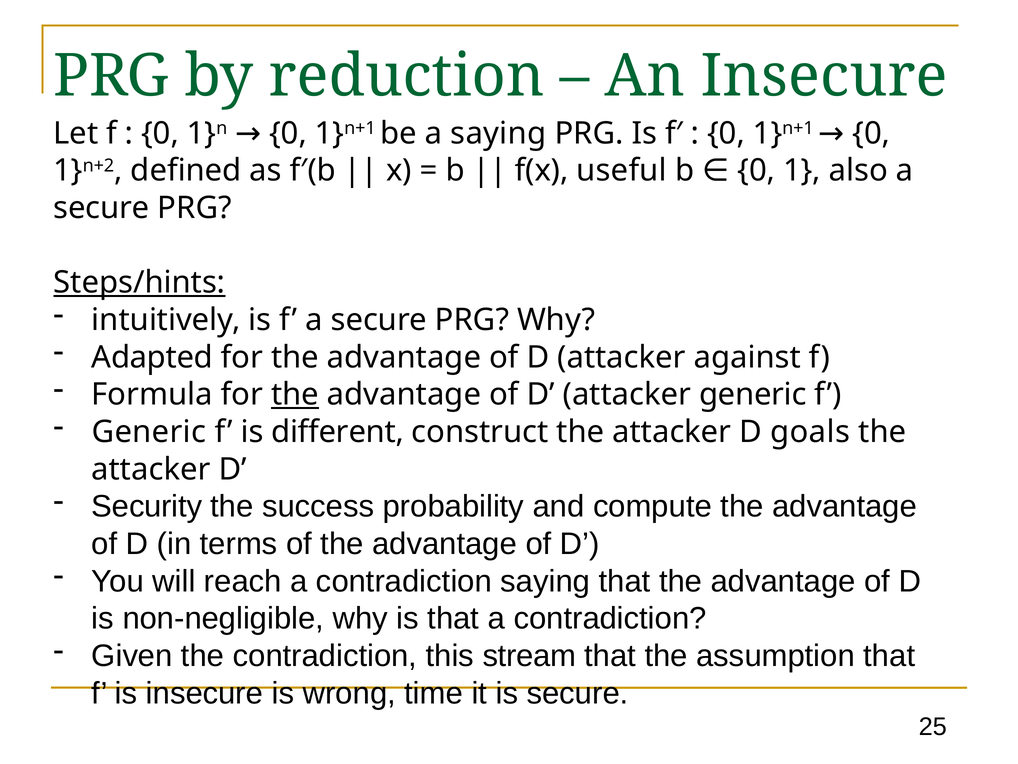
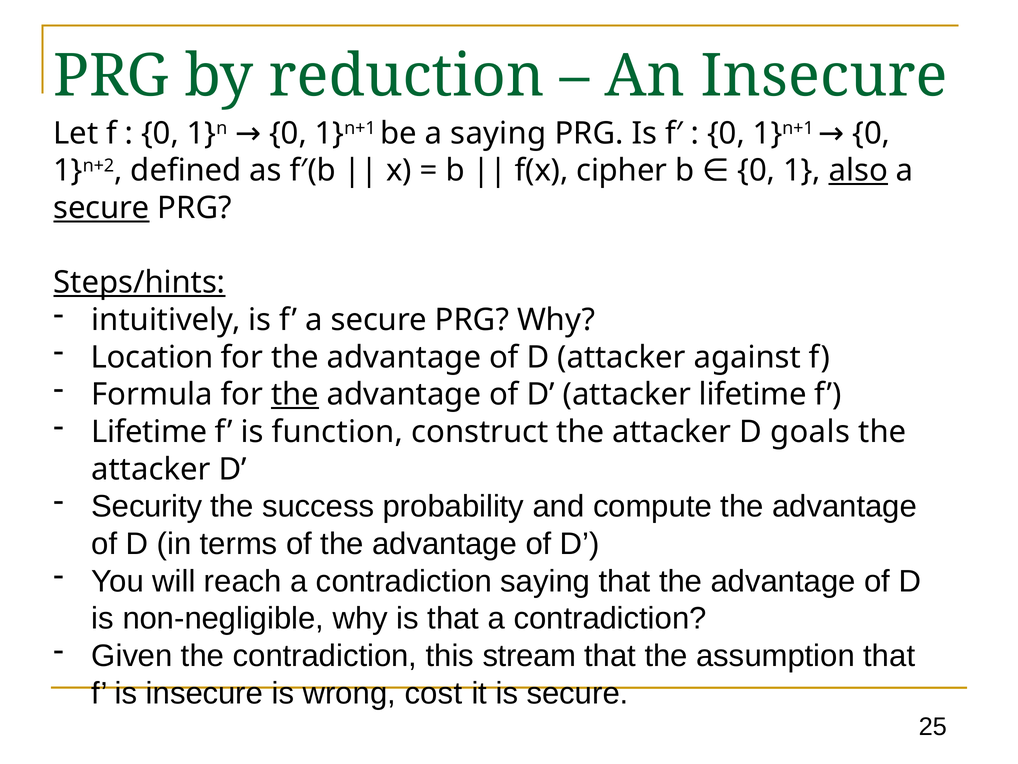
also underline: none -> present
useful: useful -> cipher
secure at (101, 208) underline: none -> present
Adapted: Adapted -> Location
attacker generic: generic -> lifetime
Generic at (149, 432): Generic -> Lifetime
different: different -> function
time: time -> cost
